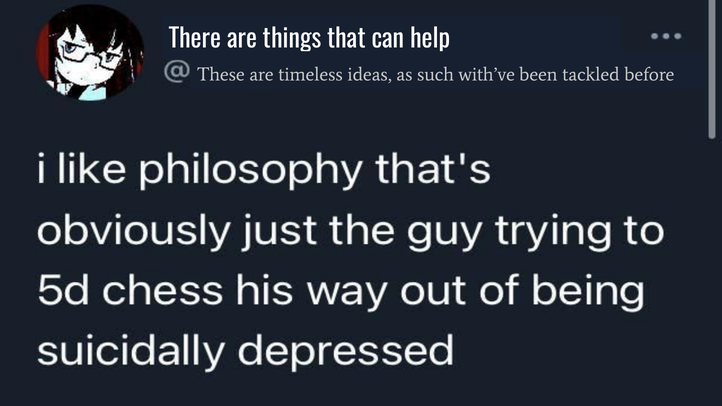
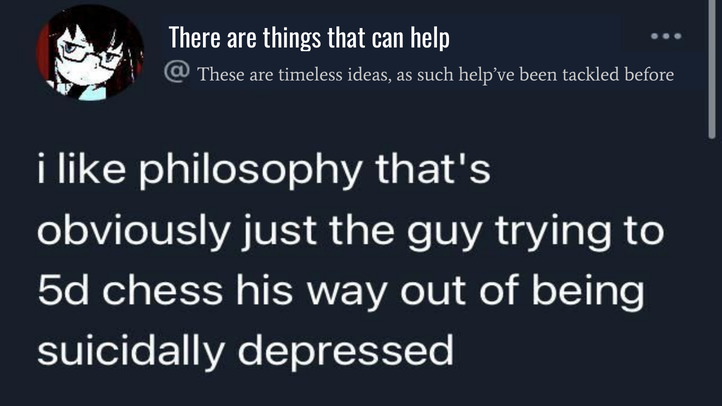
with’ve: with’ve -> help’ve
